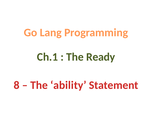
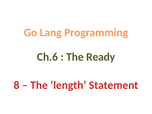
Ch.1: Ch.1 -> Ch.6
ability: ability -> length
